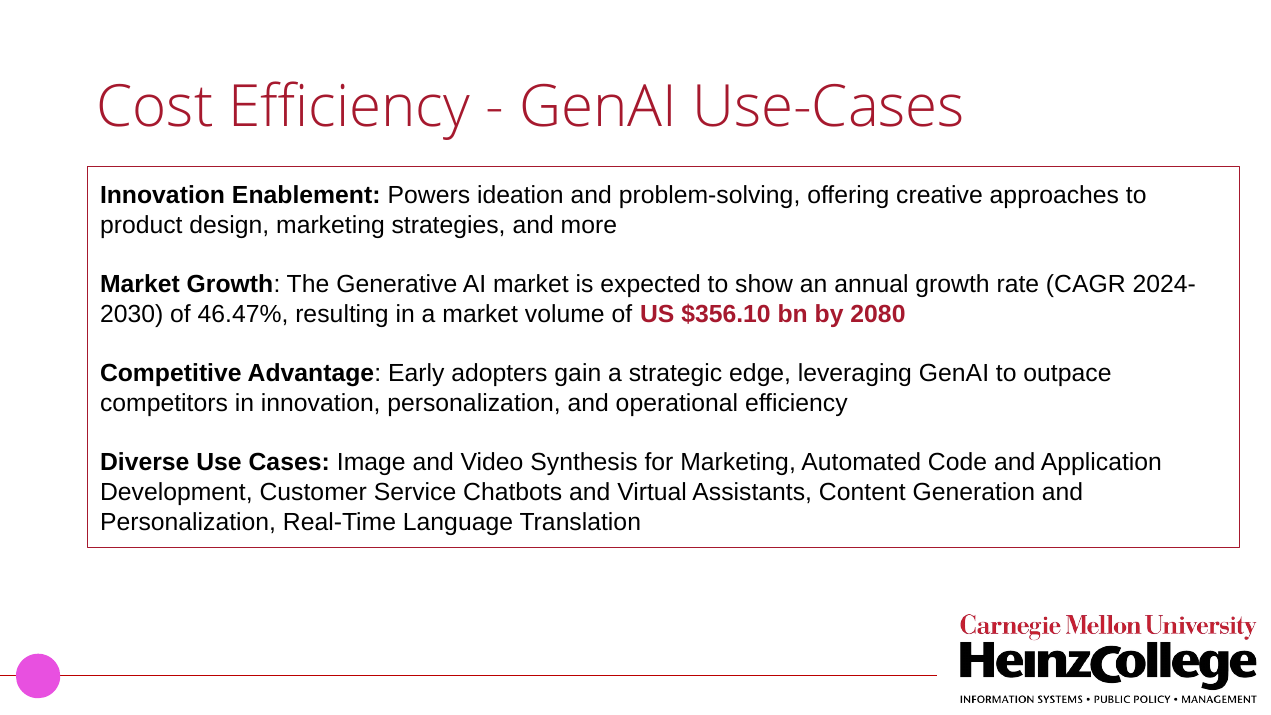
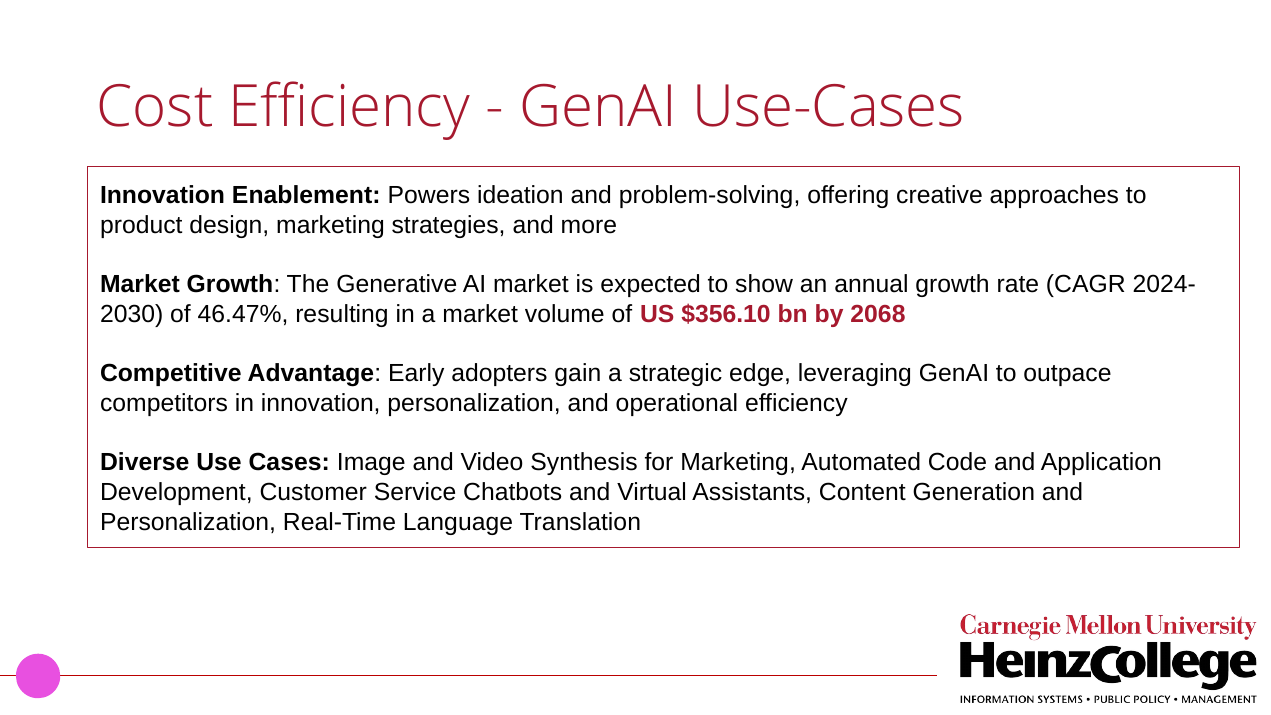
2080: 2080 -> 2068
